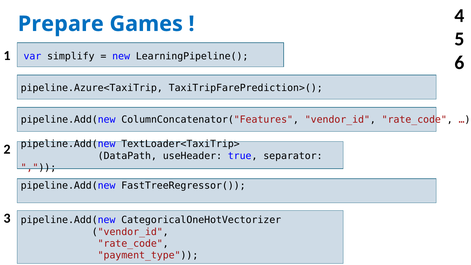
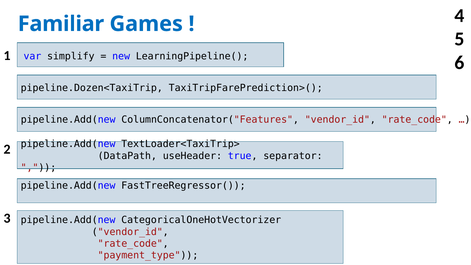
Prepare: Prepare -> Familiar
pipeline.Azure<TaxiTrip: pipeline.Azure<TaxiTrip -> pipeline.Dozen<TaxiTrip
